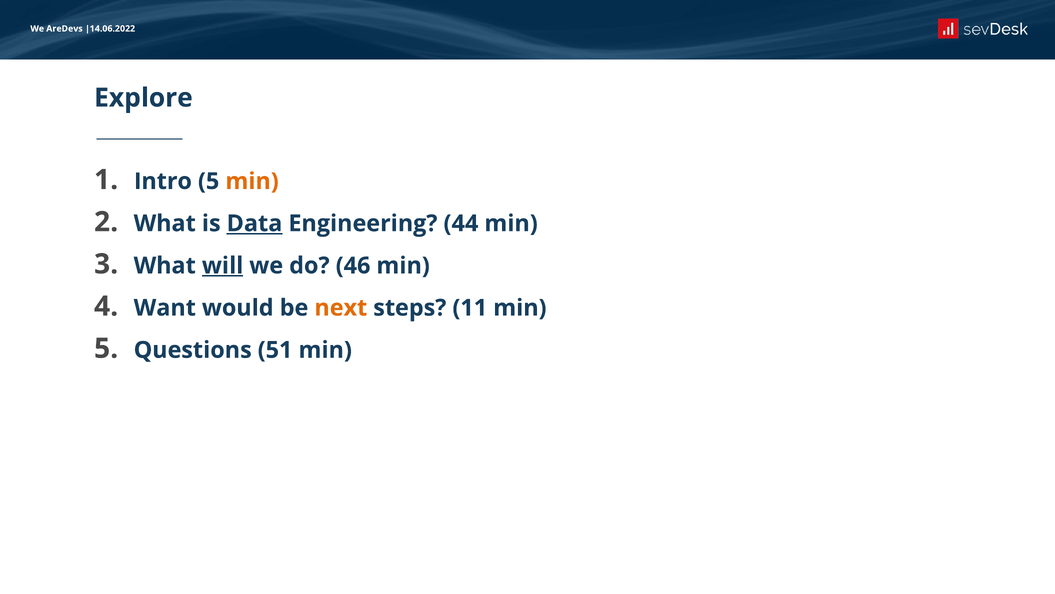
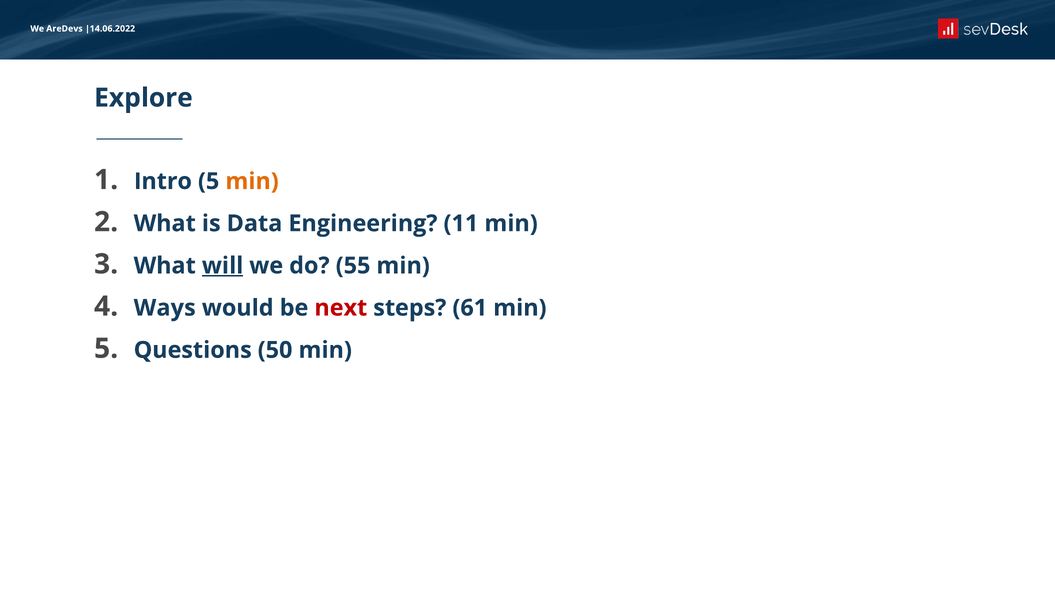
Data underline: present -> none
44: 44 -> 11
46: 46 -> 55
Want: Want -> Ways
next colour: orange -> red
11: 11 -> 61
51: 51 -> 50
